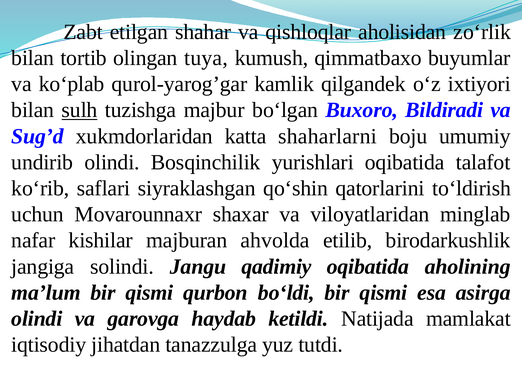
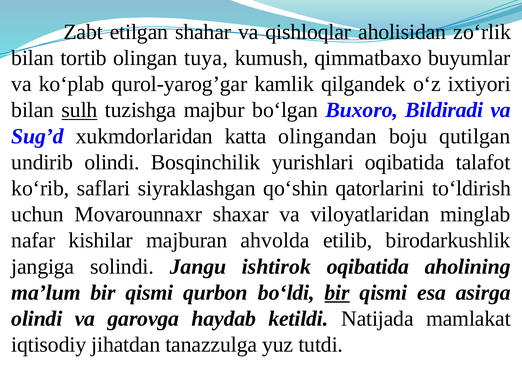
shaharlarni: shaharlarni -> olingandan
umumiy: umumiy -> qutilgan
qadimiy: qadimiy -> ishtirok
bir at (337, 293) underline: none -> present
